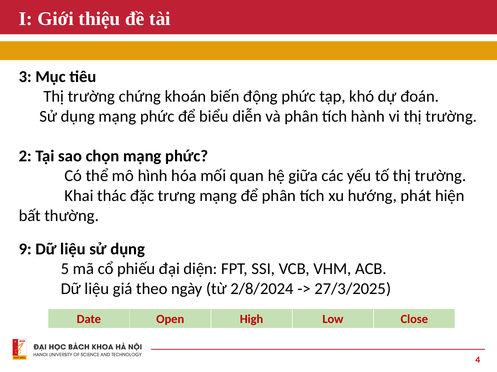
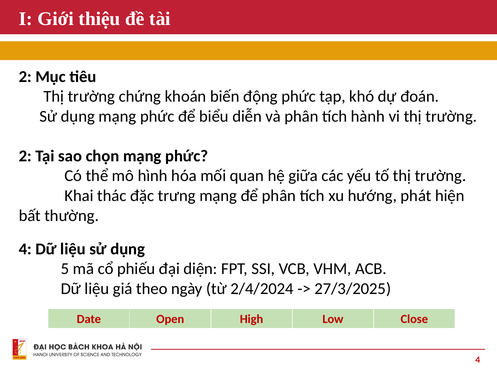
3 at (25, 77): 3 -> 2
9 at (25, 249): 9 -> 4
2/8/2024: 2/8/2024 -> 2/4/2024
